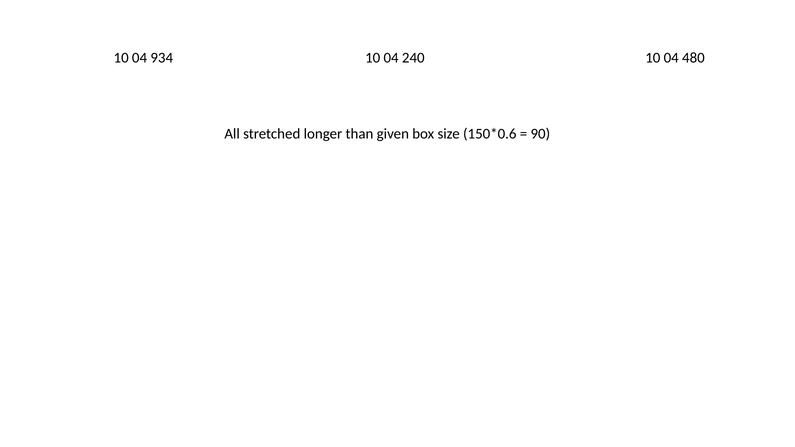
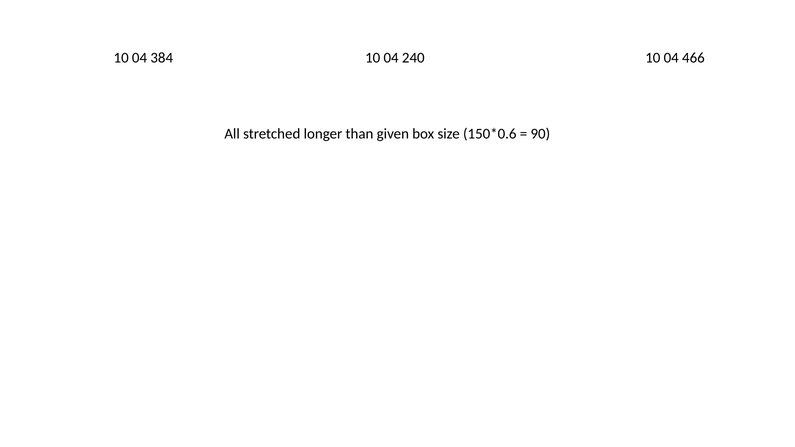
934: 934 -> 384
480: 480 -> 466
